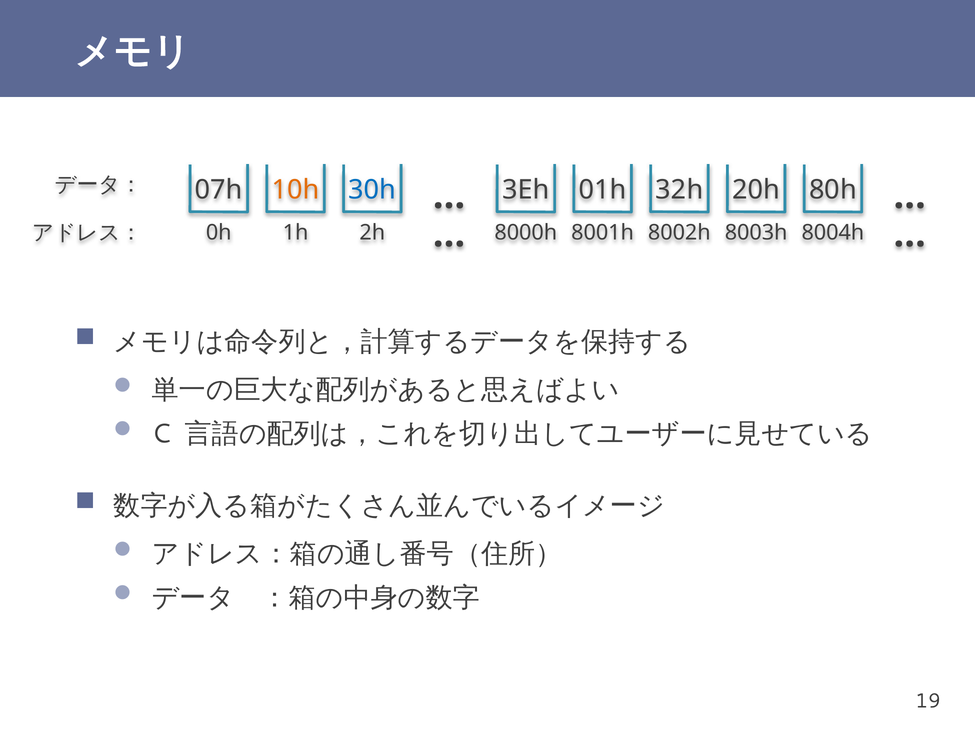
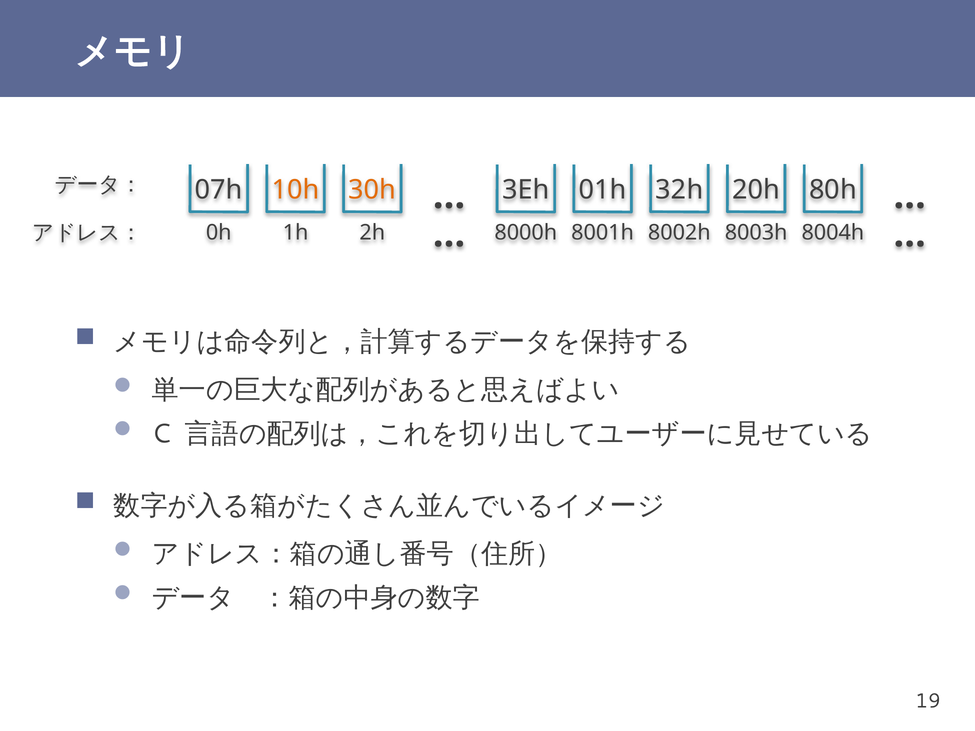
30h colour: blue -> orange
